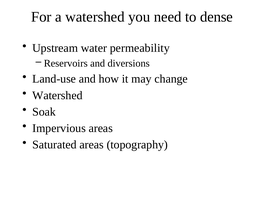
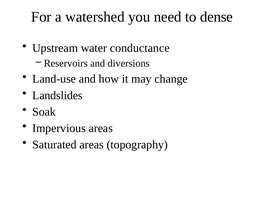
permeability: permeability -> conductance
Watershed at (57, 95): Watershed -> Landslides
